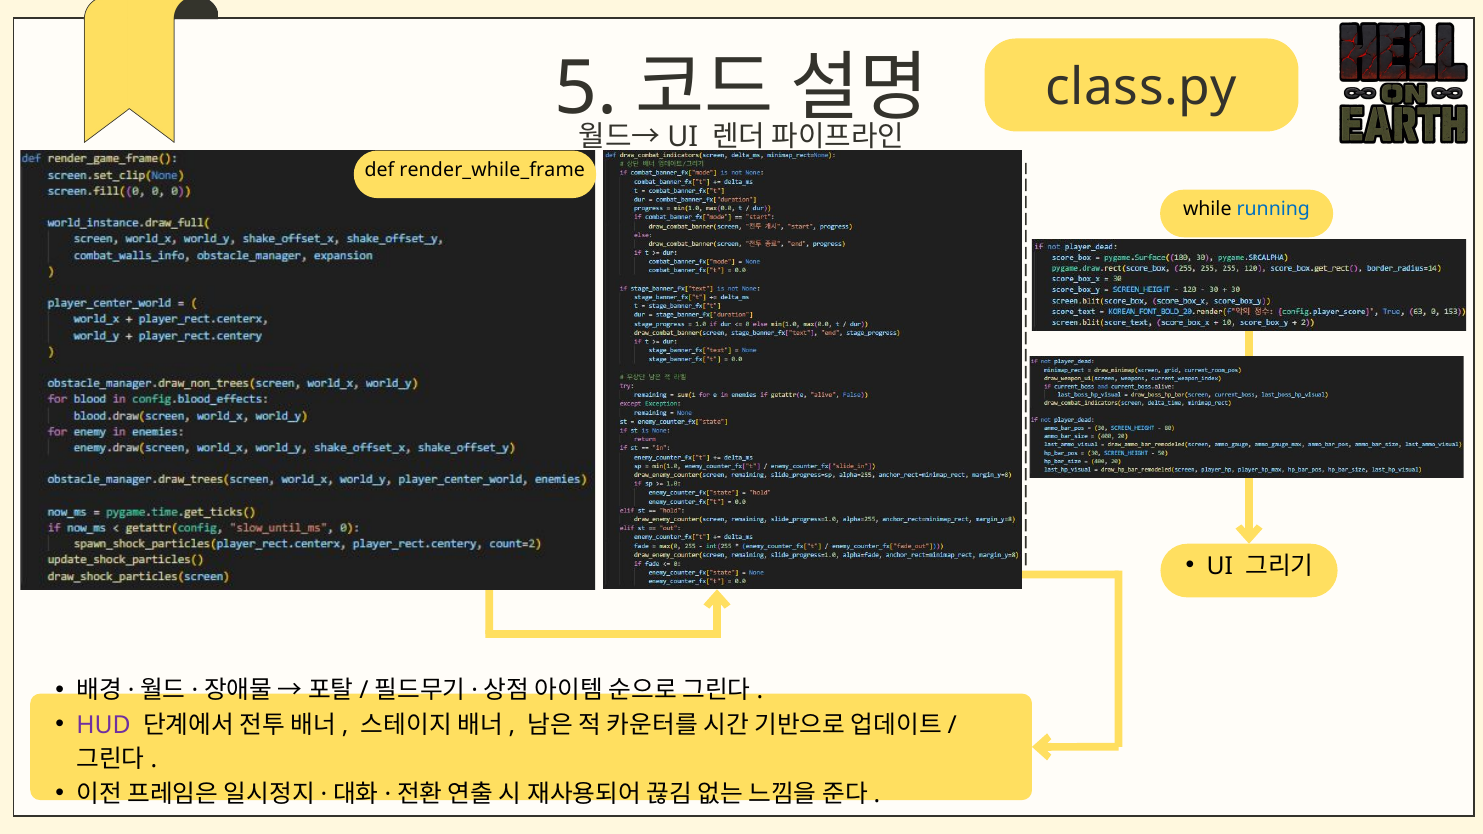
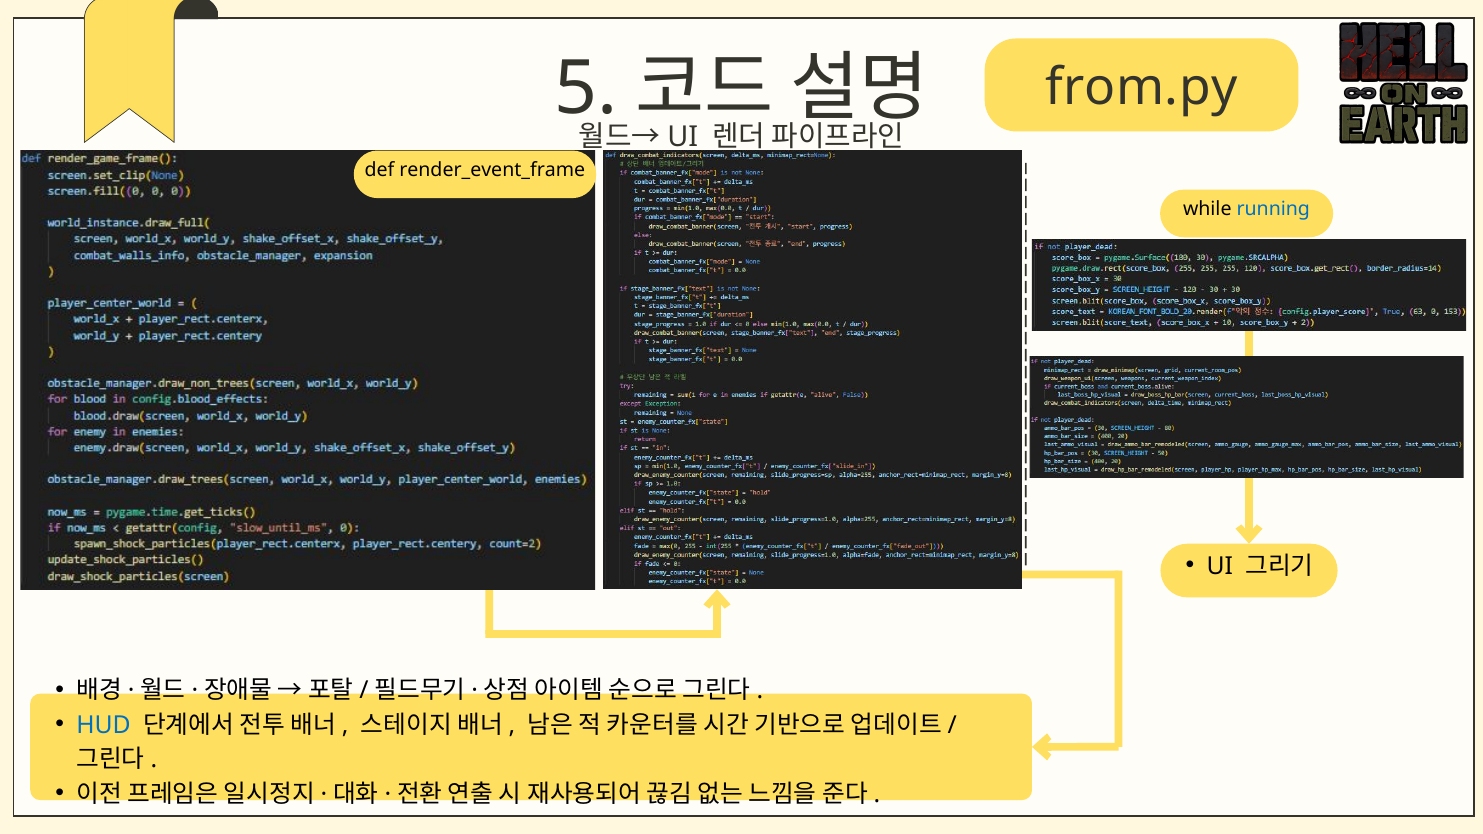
class.py: class.py -> from.py
render_while_frame: render_while_frame -> render_event_frame
HUD colour: purple -> blue
